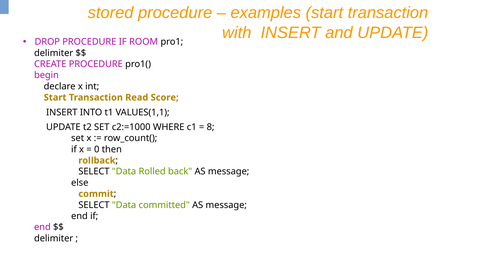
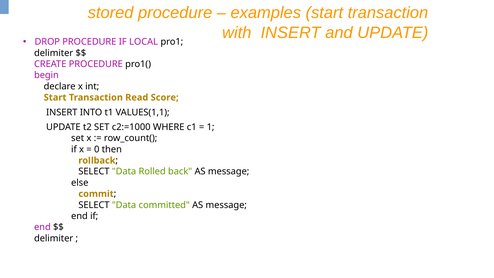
ROOM: ROOM -> LOCAL
8: 8 -> 1
